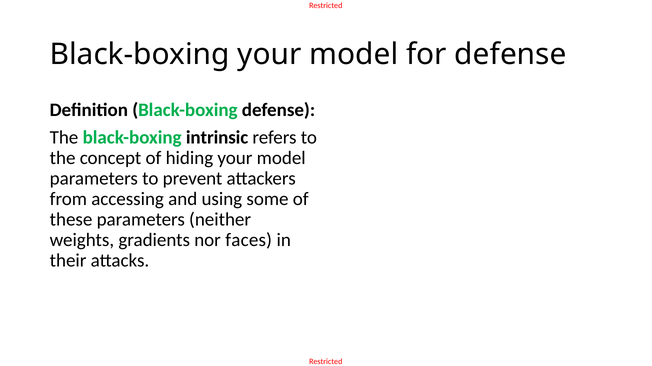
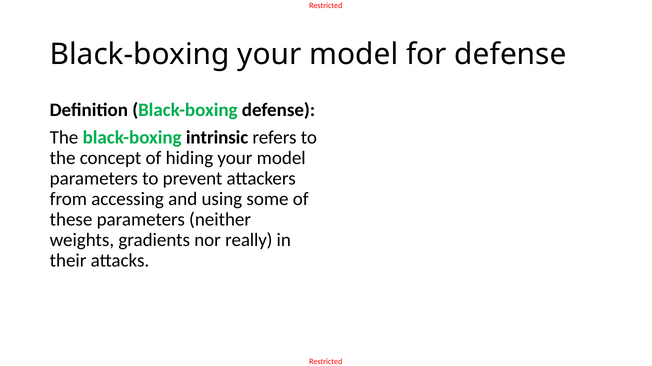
faces: faces -> really
